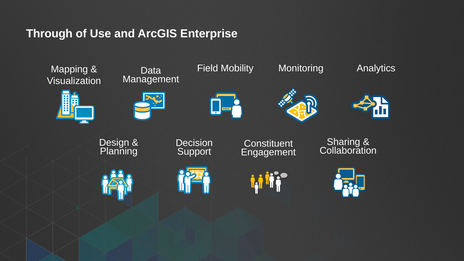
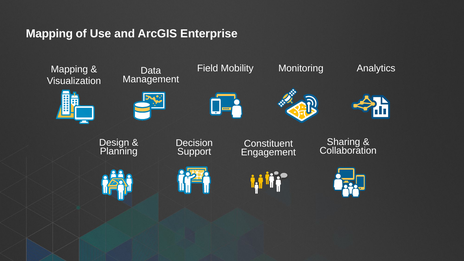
Through at (49, 34): Through -> Mapping
